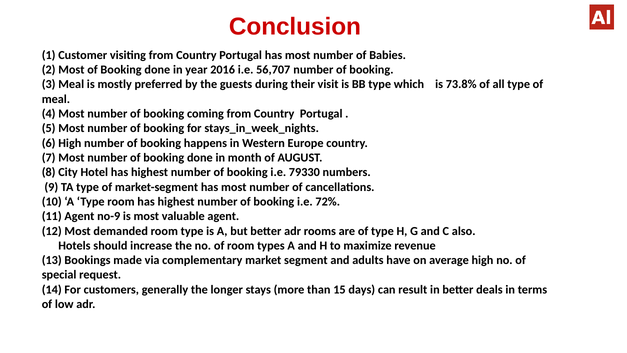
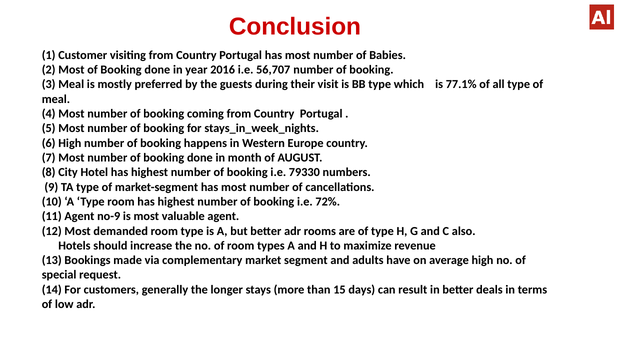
73.8%: 73.8% -> 77.1%
